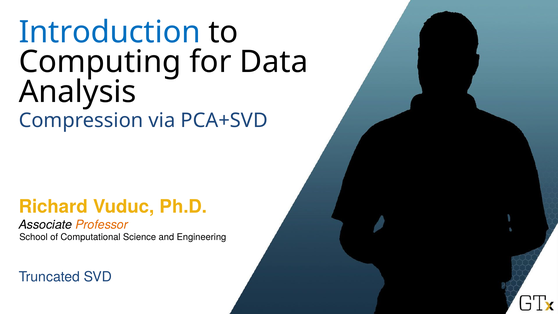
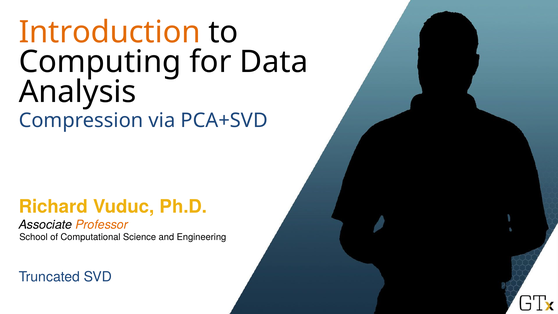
Introduction colour: blue -> orange
